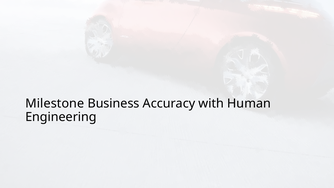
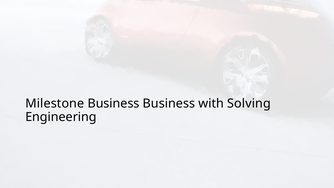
Business Accuracy: Accuracy -> Business
Human: Human -> Solving
